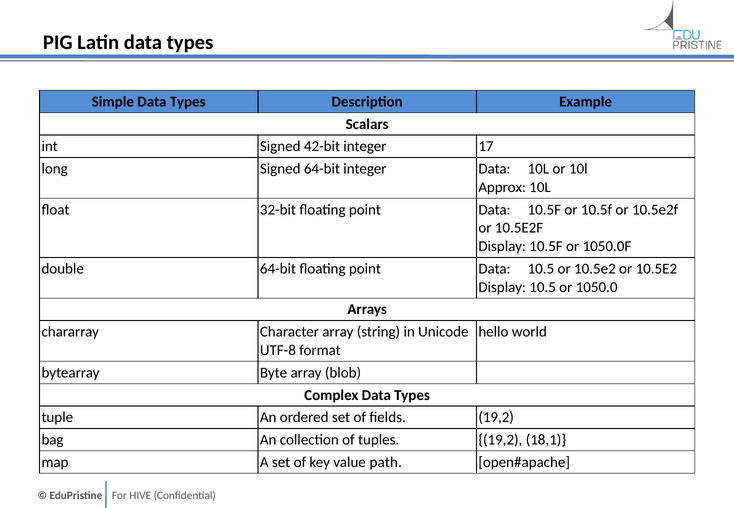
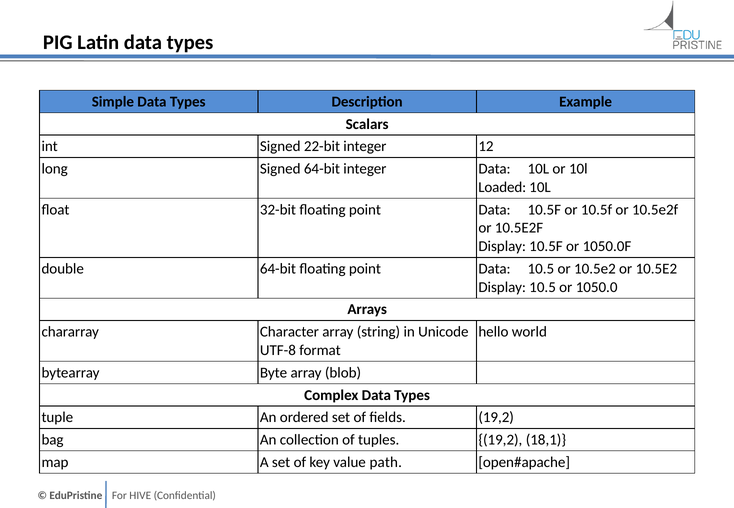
42-bit: 42-bit -> 22-bit
17: 17 -> 12
Approx: Approx -> Loaded
